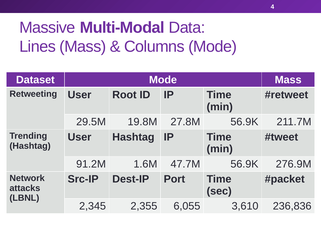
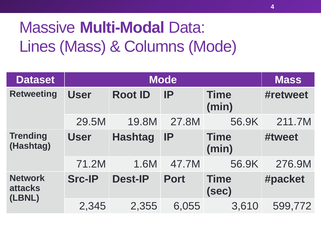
91.2M: 91.2M -> 71.2M
236,836: 236,836 -> 599,772
